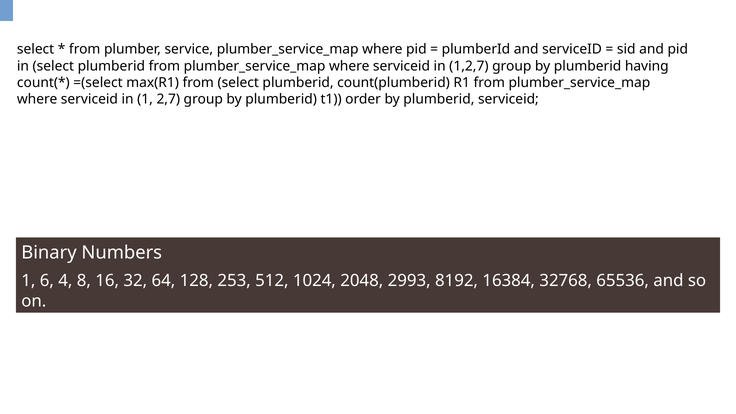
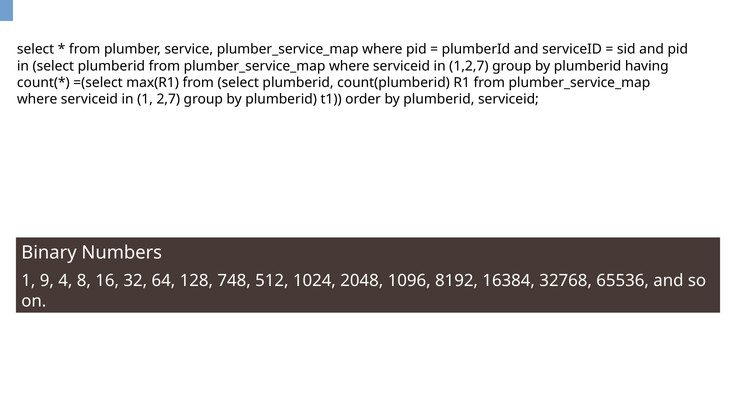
6: 6 -> 9
253: 253 -> 748
2993: 2993 -> 1096
